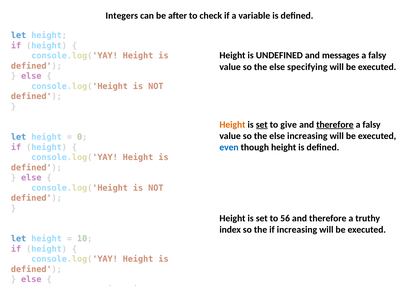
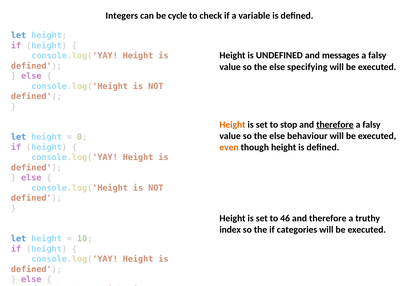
after: after -> cycle
set at (262, 125) underline: present -> none
give: give -> stop
else increasing: increasing -> behaviour
even colour: blue -> orange
56: 56 -> 46
if increasing: increasing -> categories
